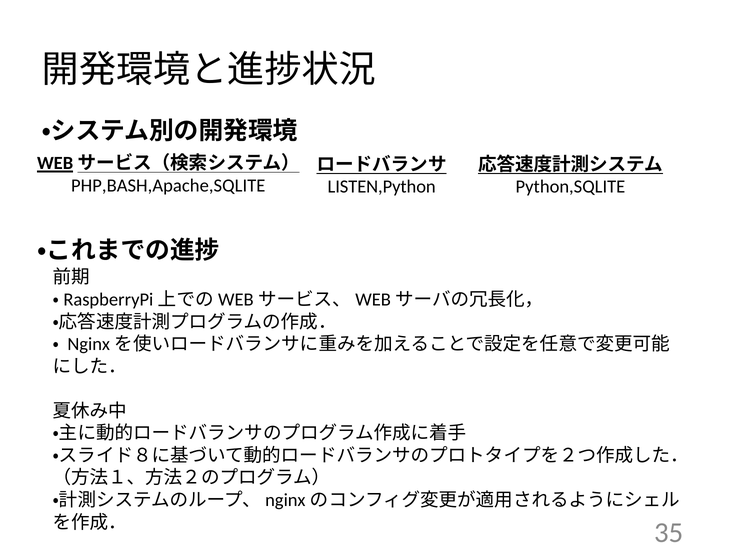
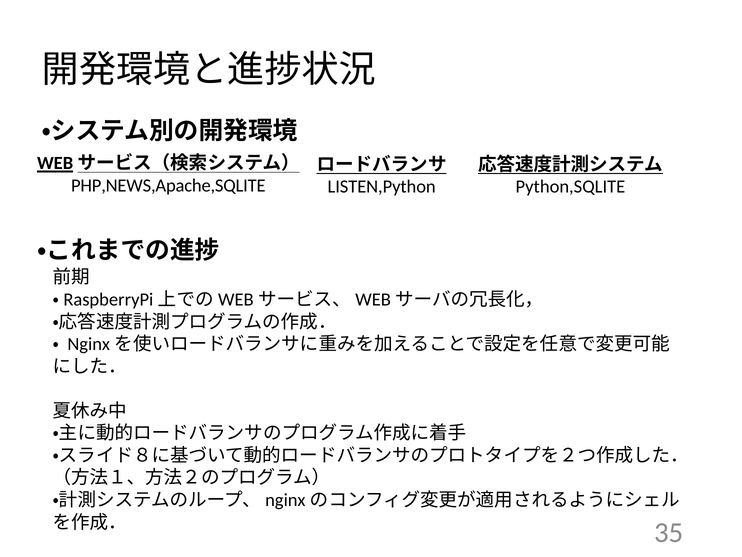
PHP,BASH,Apache,SQLITE: PHP,BASH,Apache,SQLITE -> PHP,NEWS,Apache,SQLITE
